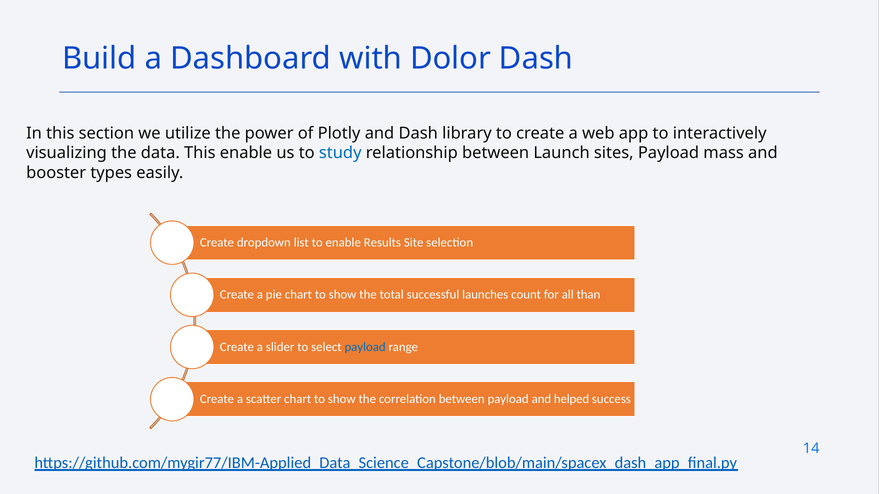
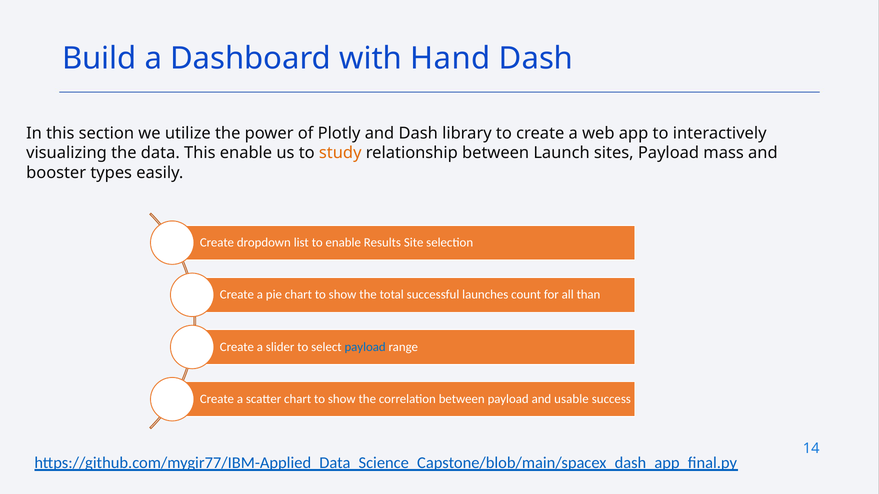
Dolor: Dolor -> Hand
study colour: blue -> orange
helped: helped -> usable
